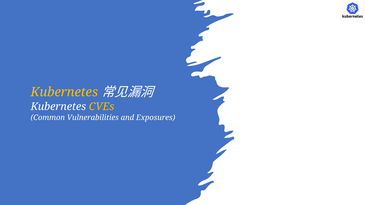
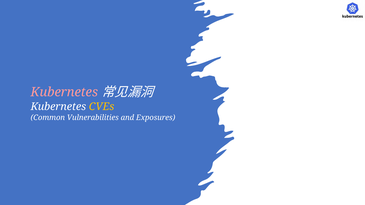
Kubernetes at (64, 92) colour: yellow -> pink
